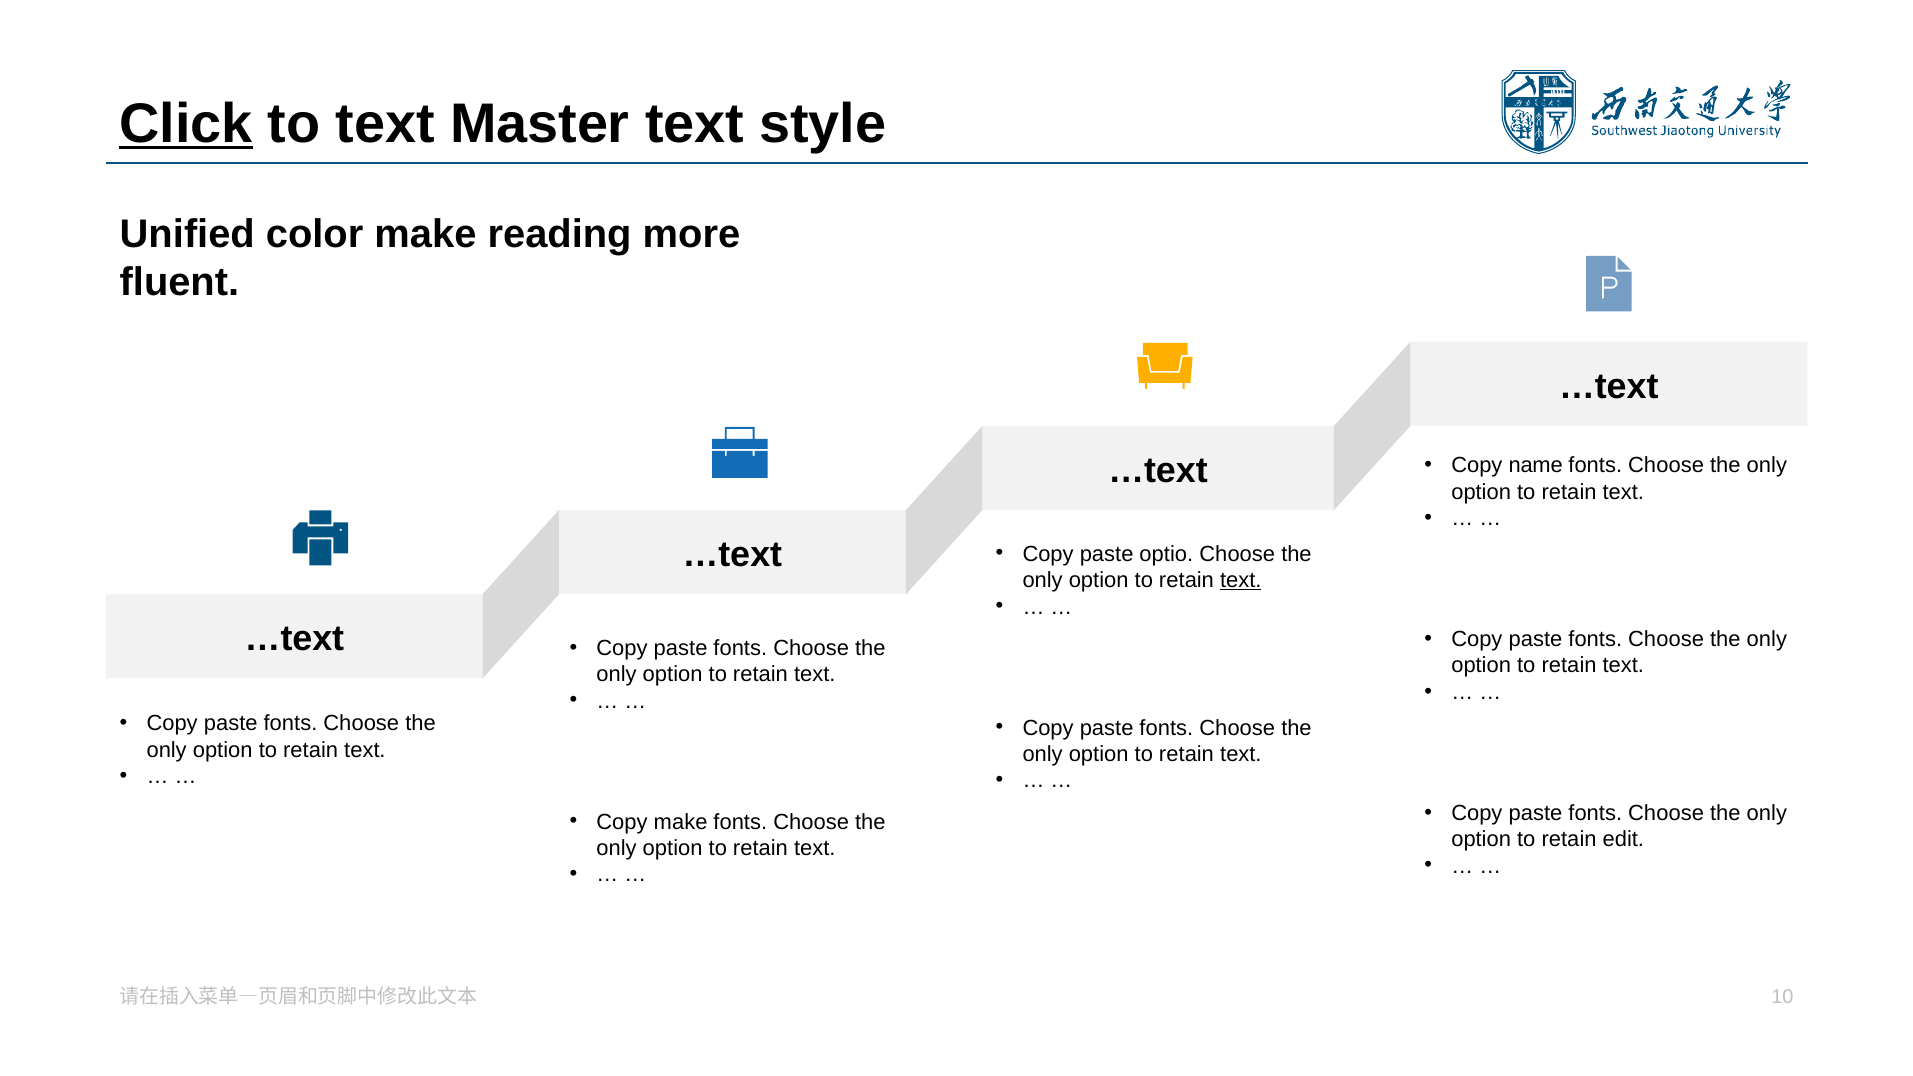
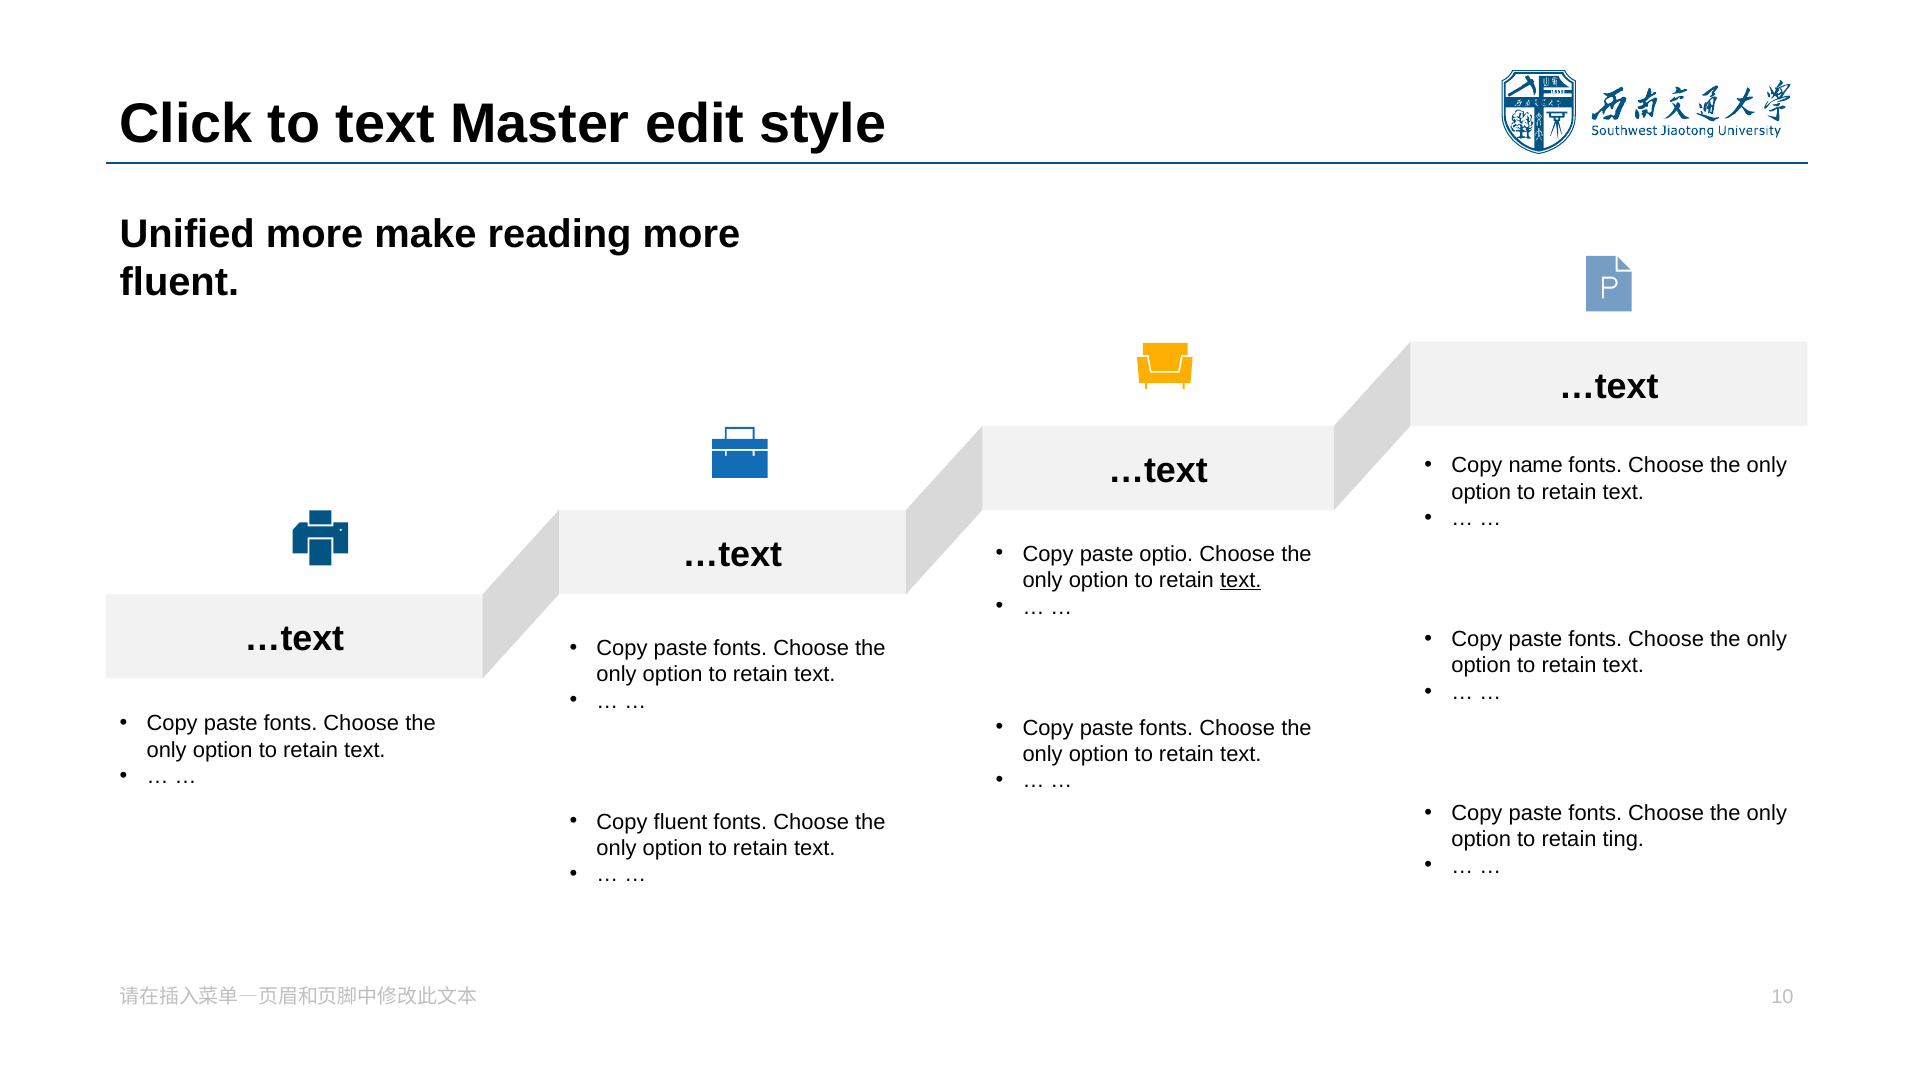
Click underline: present -> none
Master text: text -> edit
Unified color: color -> more
Copy make: make -> fluent
edit: edit -> ting
